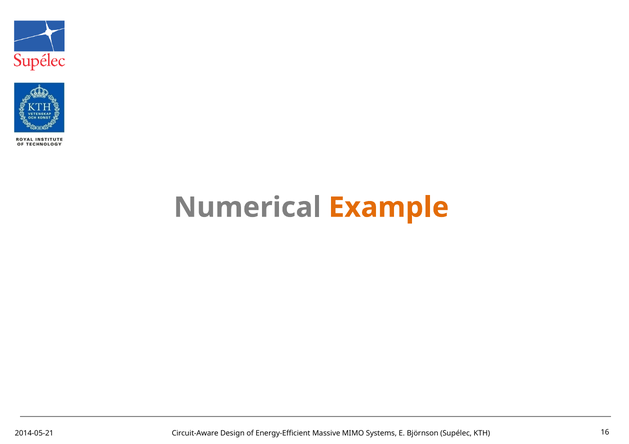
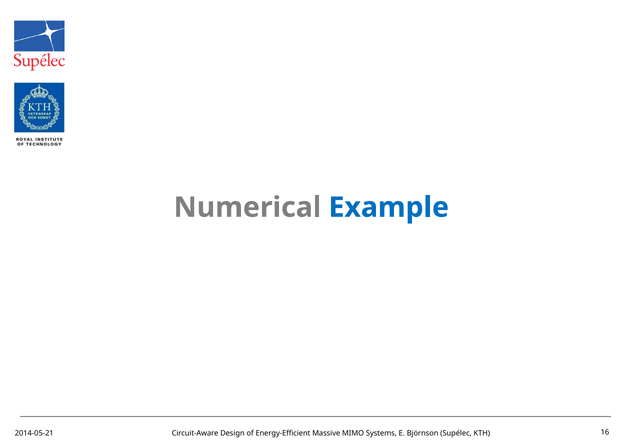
Example colour: orange -> blue
